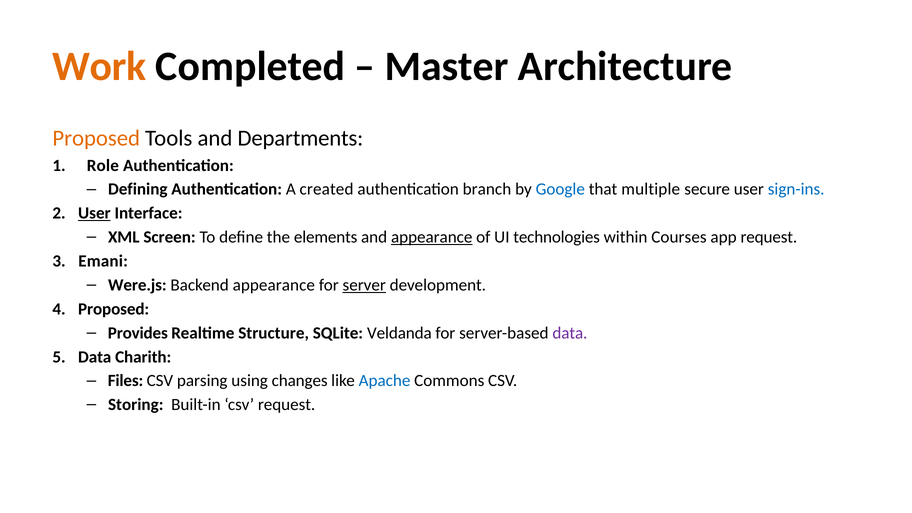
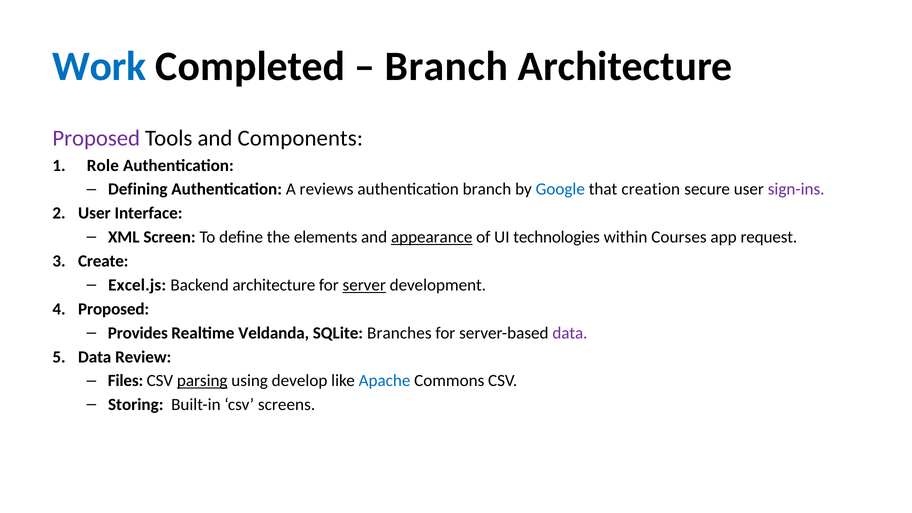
Work colour: orange -> blue
Master at (447, 66): Master -> Branch
Proposed at (96, 138) colour: orange -> purple
Departments: Departments -> Components
created: created -> reviews
multiple: multiple -> creation
sign-ins colour: blue -> purple
User at (94, 213) underline: present -> none
Emani: Emani -> Create
Were.js: Were.js -> Excel.js
Backend appearance: appearance -> architecture
Structure: Structure -> Veldanda
Veldanda: Veldanda -> Branches
Charith: Charith -> Review
parsing underline: none -> present
changes: changes -> develop
csv request: request -> screens
